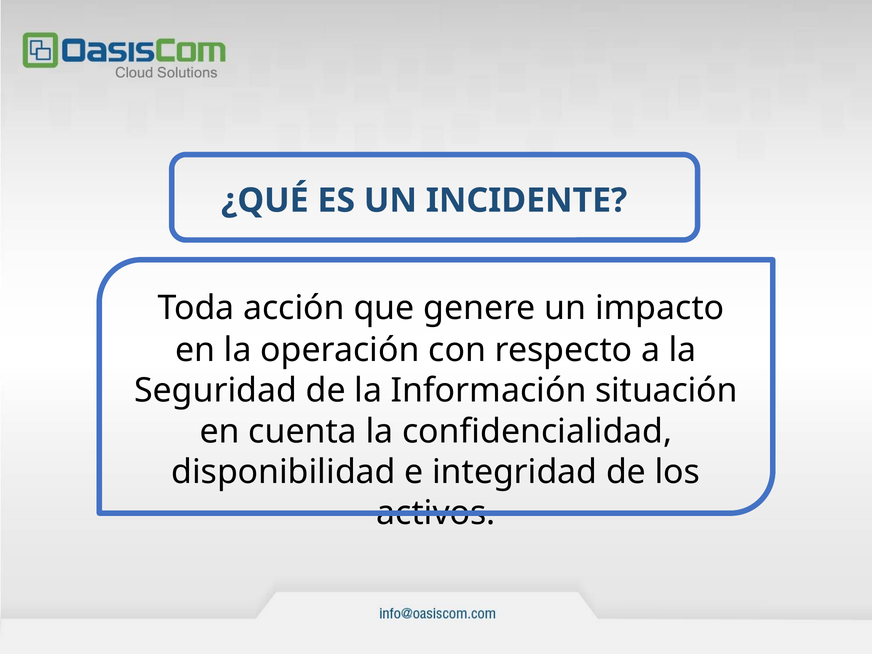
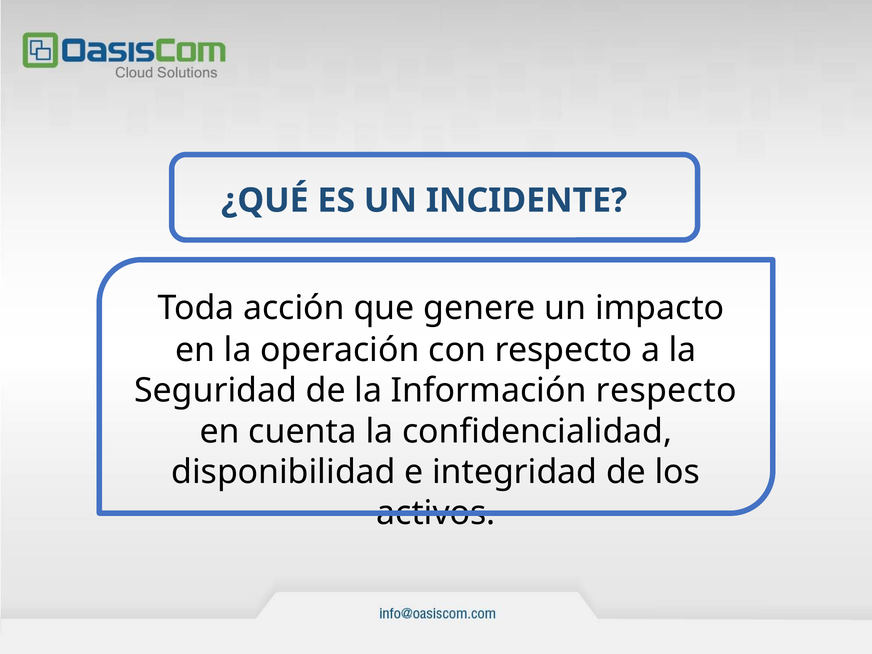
Información situación: situación -> respecto
